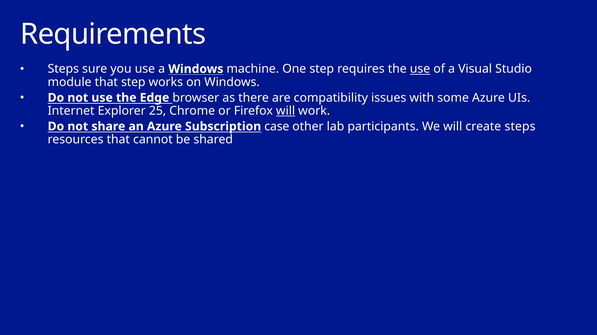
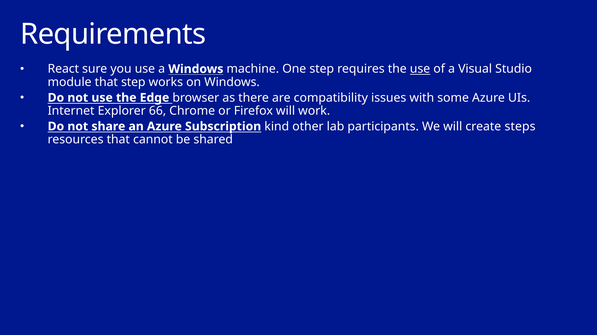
Steps at (63, 69): Steps -> React
25: 25 -> 66
will at (286, 111) underline: present -> none
case: case -> kind
